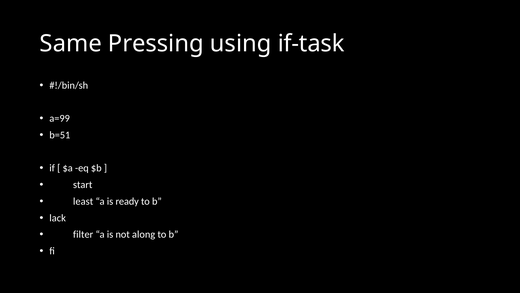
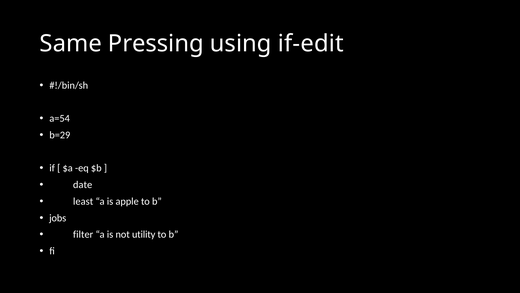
if-task: if-task -> if-edit
a=99: a=99 -> a=54
b=51: b=51 -> b=29
start: start -> date
ready: ready -> apple
lack: lack -> jobs
along: along -> utility
